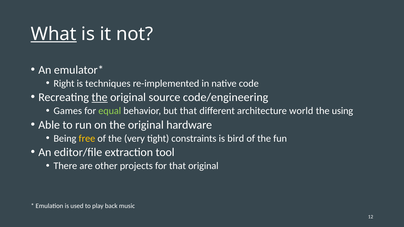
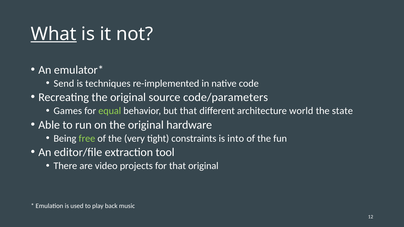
Right: Right -> Send
the at (100, 97) underline: present -> none
code/engineering: code/engineering -> code/parameters
using: using -> state
free colour: yellow -> light green
bird: bird -> into
other: other -> video
